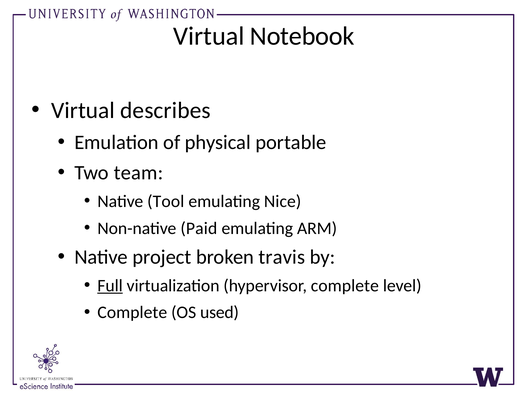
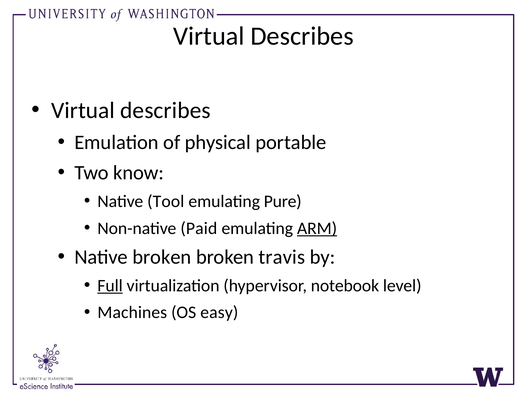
Notebook at (302, 36): Notebook -> Describes
team: team -> know
Nice: Nice -> Pure
ARM underline: none -> present
Native project: project -> broken
hypervisor complete: complete -> notebook
Complete at (132, 313): Complete -> Machines
used: used -> easy
